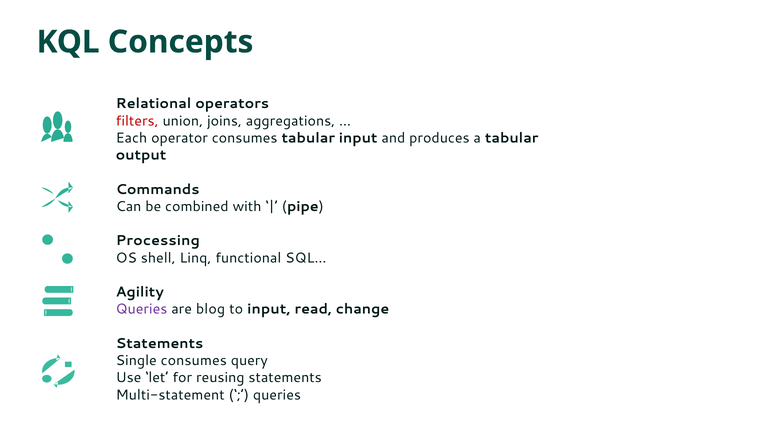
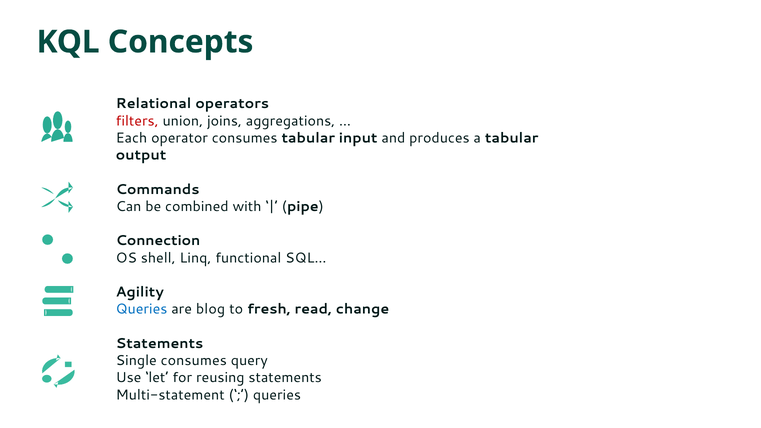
Processing: Processing -> Connection
Queries at (142, 309) colour: purple -> blue
to input: input -> fresh
